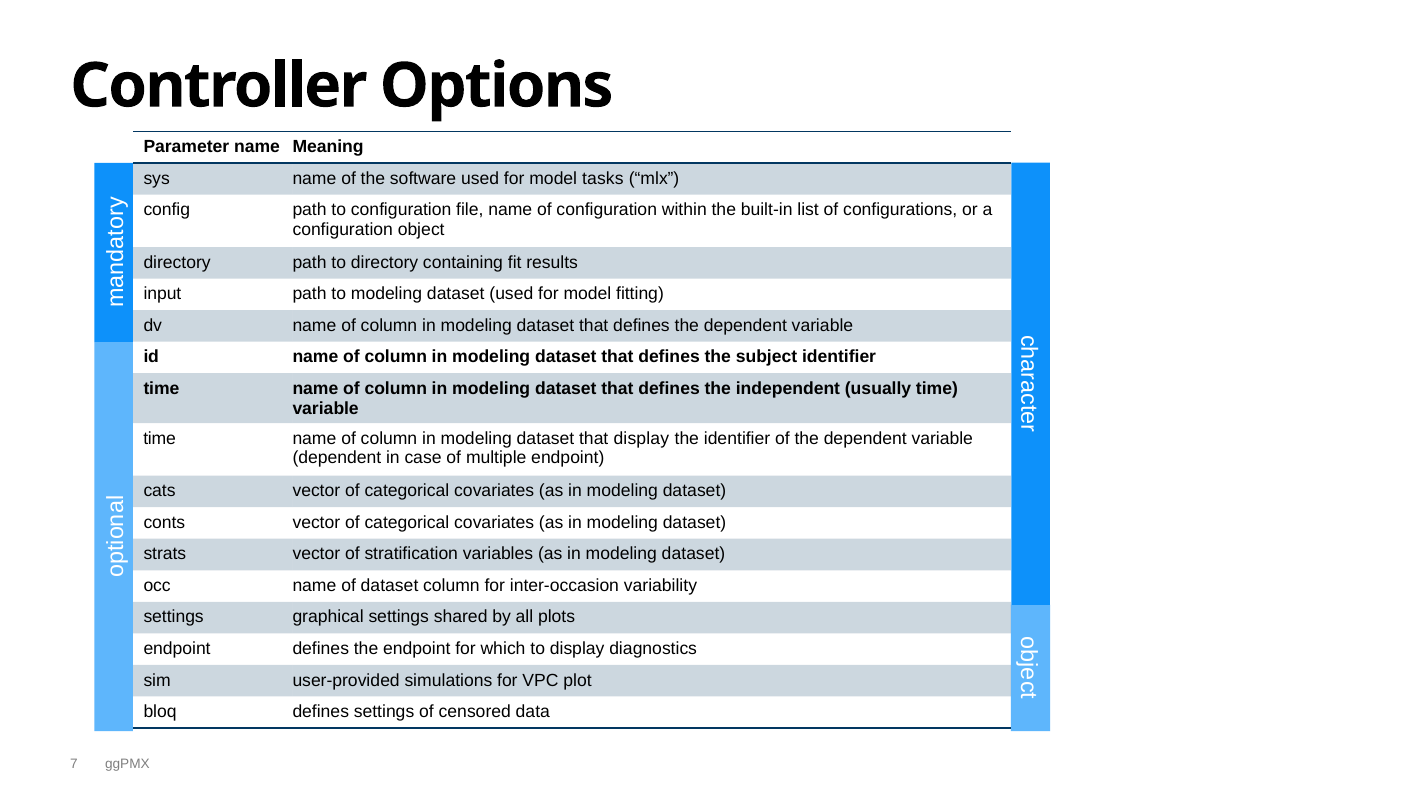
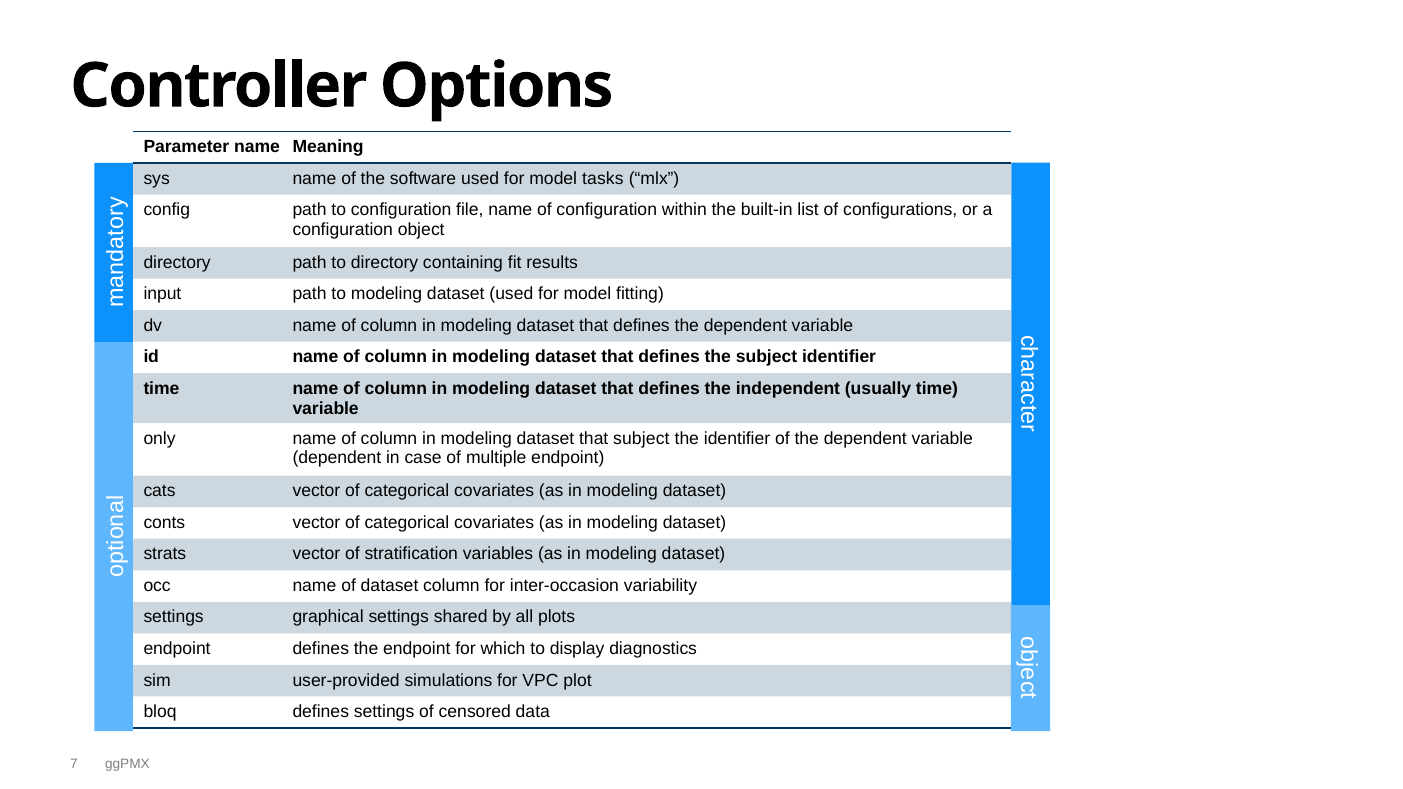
time at (160, 439): time -> only
that display: display -> subject
